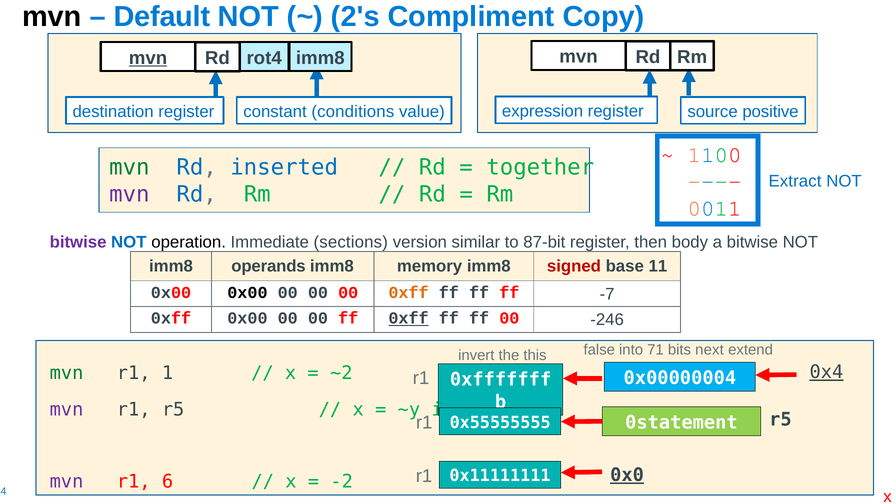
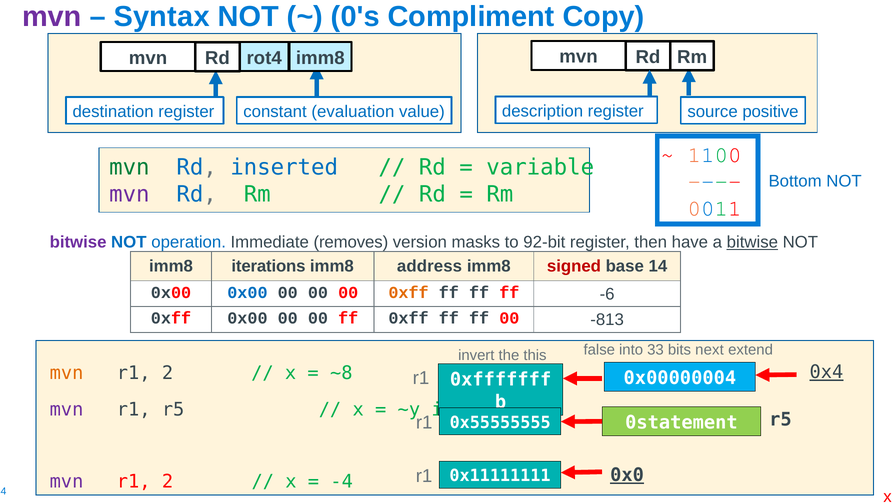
mvn at (52, 17) colour: black -> purple
Default: Default -> Syntax
2's: 2's -> 0's
mvn at (148, 58) underline: present -> none
expression: expression -> description
conditions: conditions -> evaluation
together: together -> variable
Extract: Extract -> Bottom
operation colour: black -> blue
sections: sections -> removes
similar: similar -> masks
87-bit: 87-bit -> 92-bit
body: body -> have
bitwise at (752, 242) underline: none -> present
operands: operands -> iterations
memory: memory -> address
11: 11 -> 14
0x00 at (247, 293) colour: black -> blue
-7: -7 -> -6
0xff at (409, 318) underline: present -> none
-246: -246 -> -813
71: 71 -> 33
mvn at (67, 373) colour: green -> orange
1 at (168, 373): 1 -> 2
~2: ~2 -> ~8
6 at (168, 482): 6 -> 2
-2: -2 -> -4
